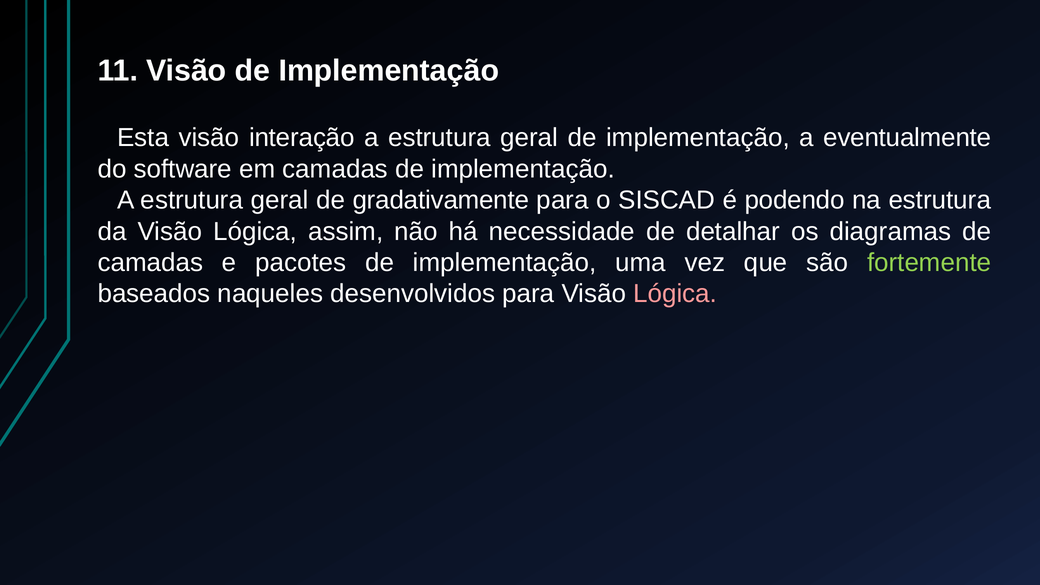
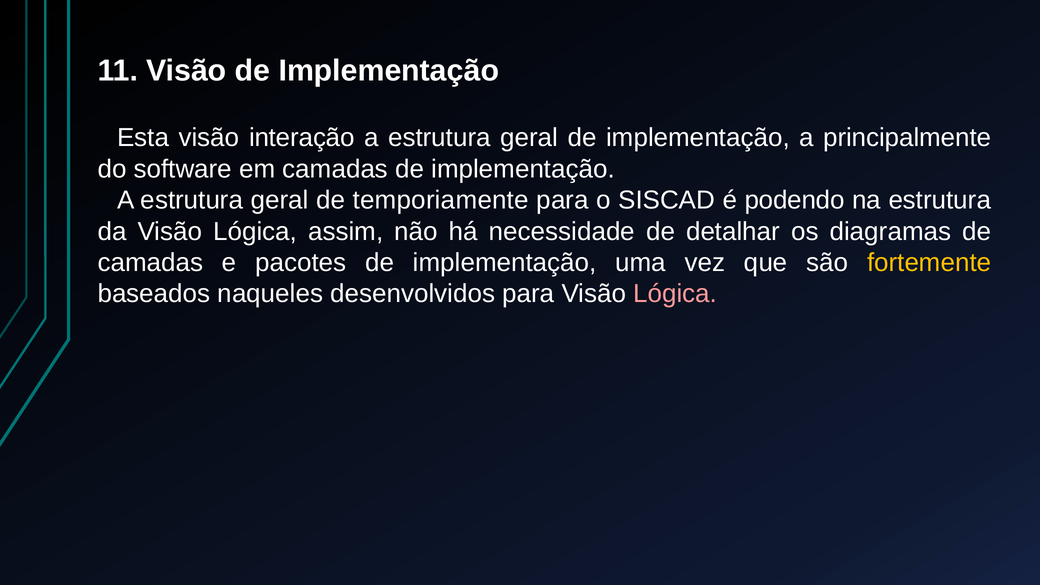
eventualmente: eventualmente -> principalmente
gradativamente: gradativamente -> temporiamente
fortemente colour: light green -> yellow
